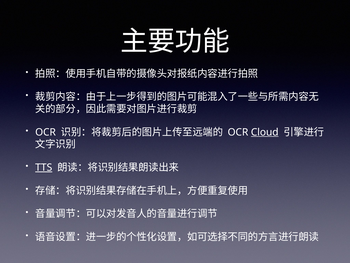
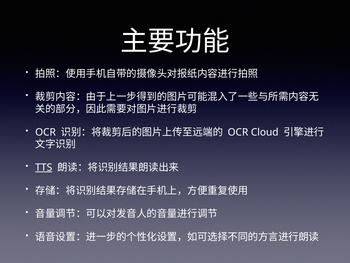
Cloud underline: present -> none
